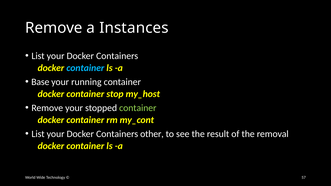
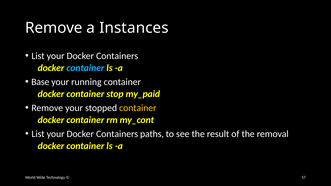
my_host: my_host -> my_paid
container at (138, 108) colour: light green -> yellow
other: other -> paths
